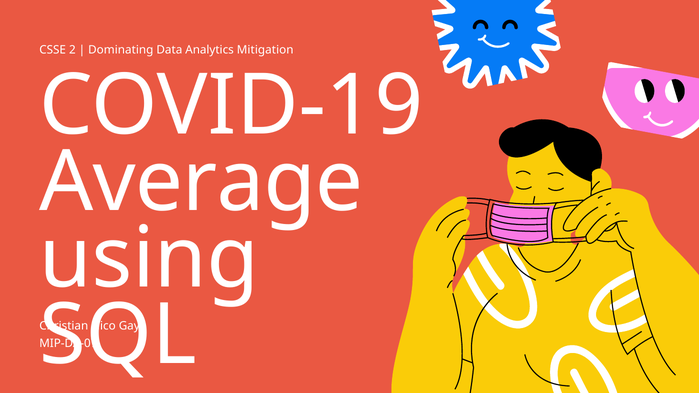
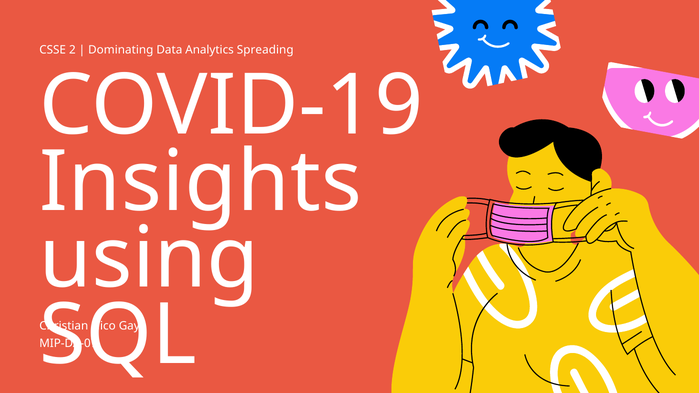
Mitigation: Mitigation -> Spreading
Average: Average -> Insights
